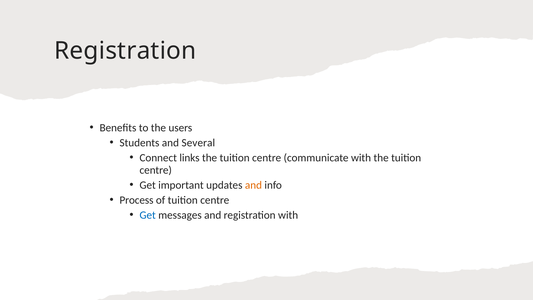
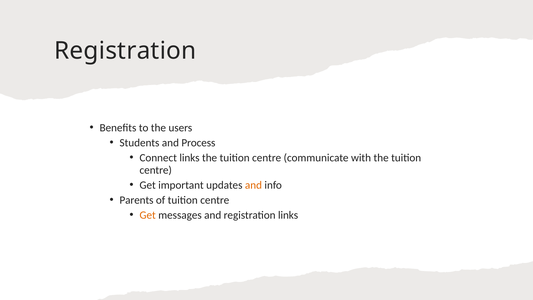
Several: Several -> Process
Process: Process -> Parents
Get at (148, 215) colour: blue -> orange
registration with: with -> links
